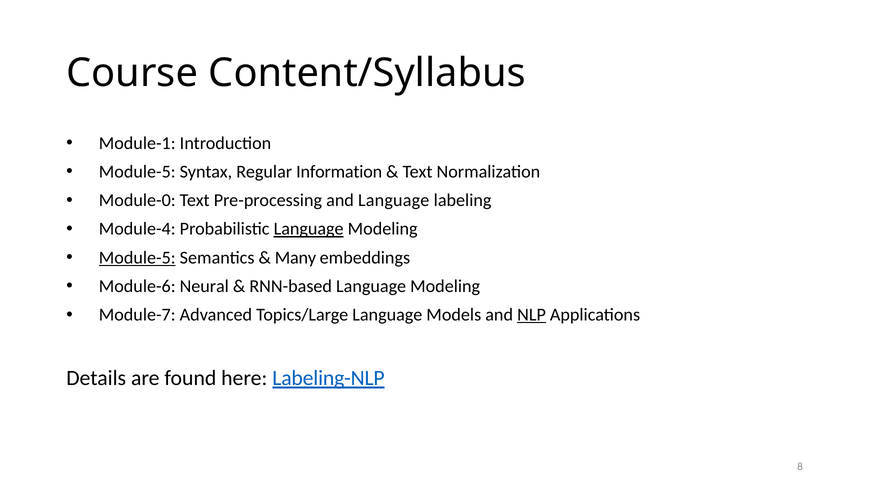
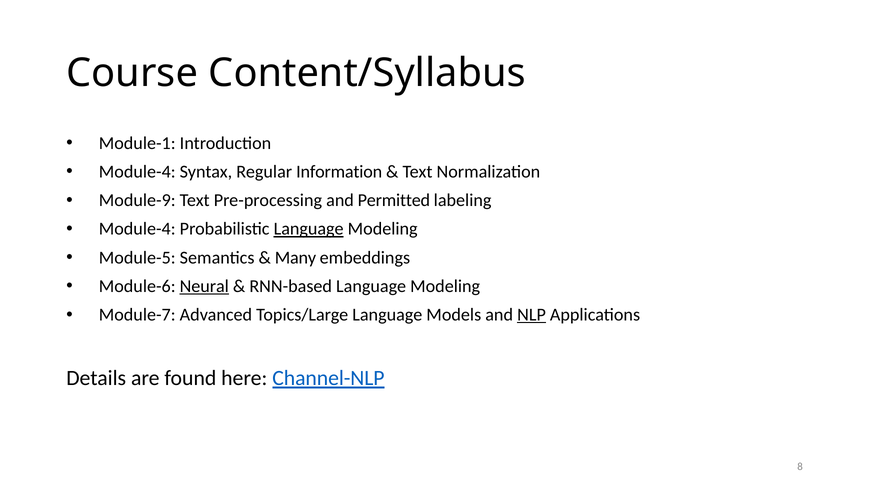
Module-5 at (137, 172): Module-5 -> Module-4
Module-0: Module-0 -> Module-9
and Language: Language -> Permitted
Module-5 at (137, 257) underline: present -> none
Neural underline: none -> present
Labeling-NLP: Labeling-NLP -> Channel-NLP
